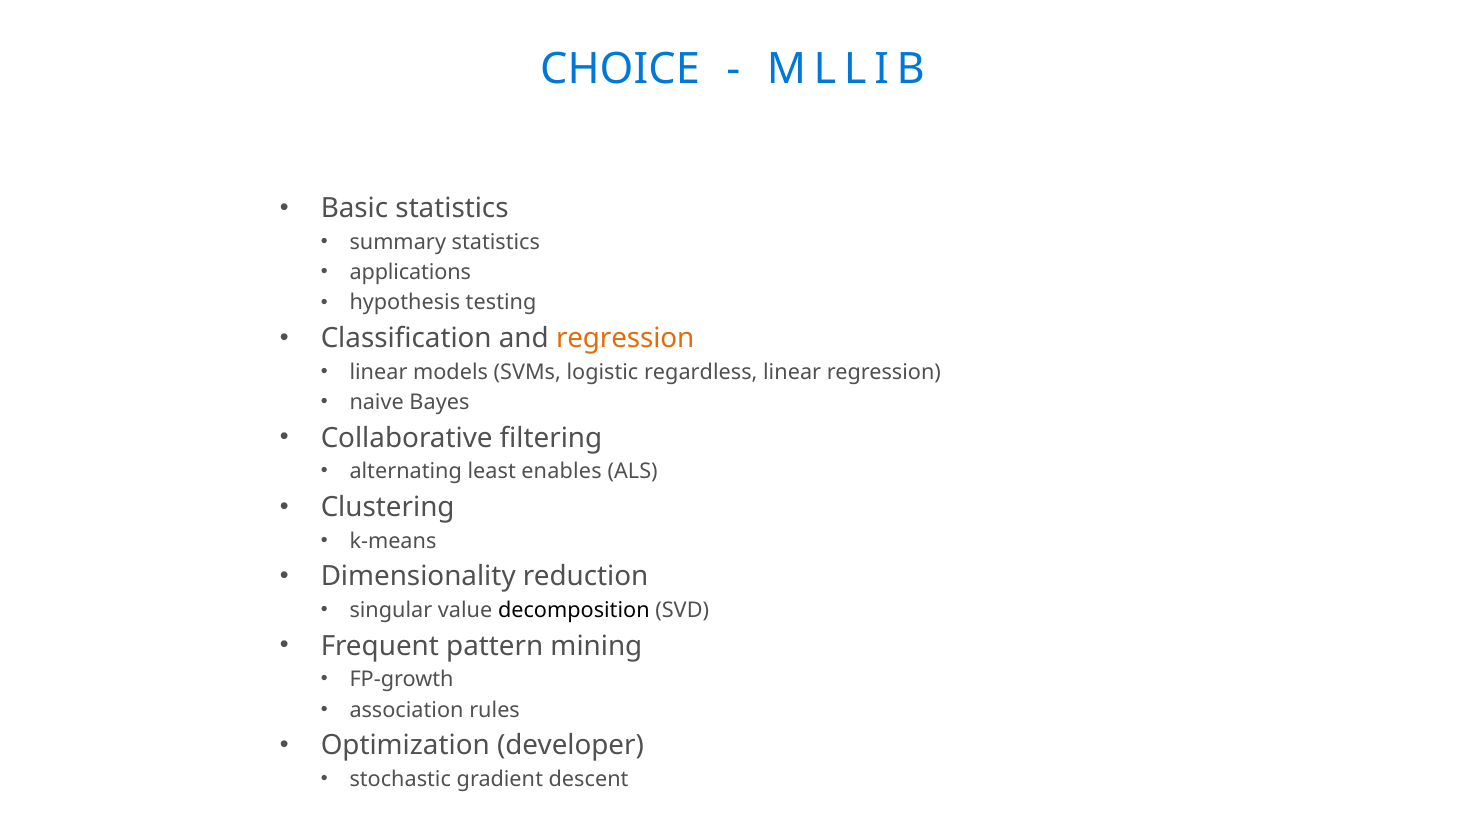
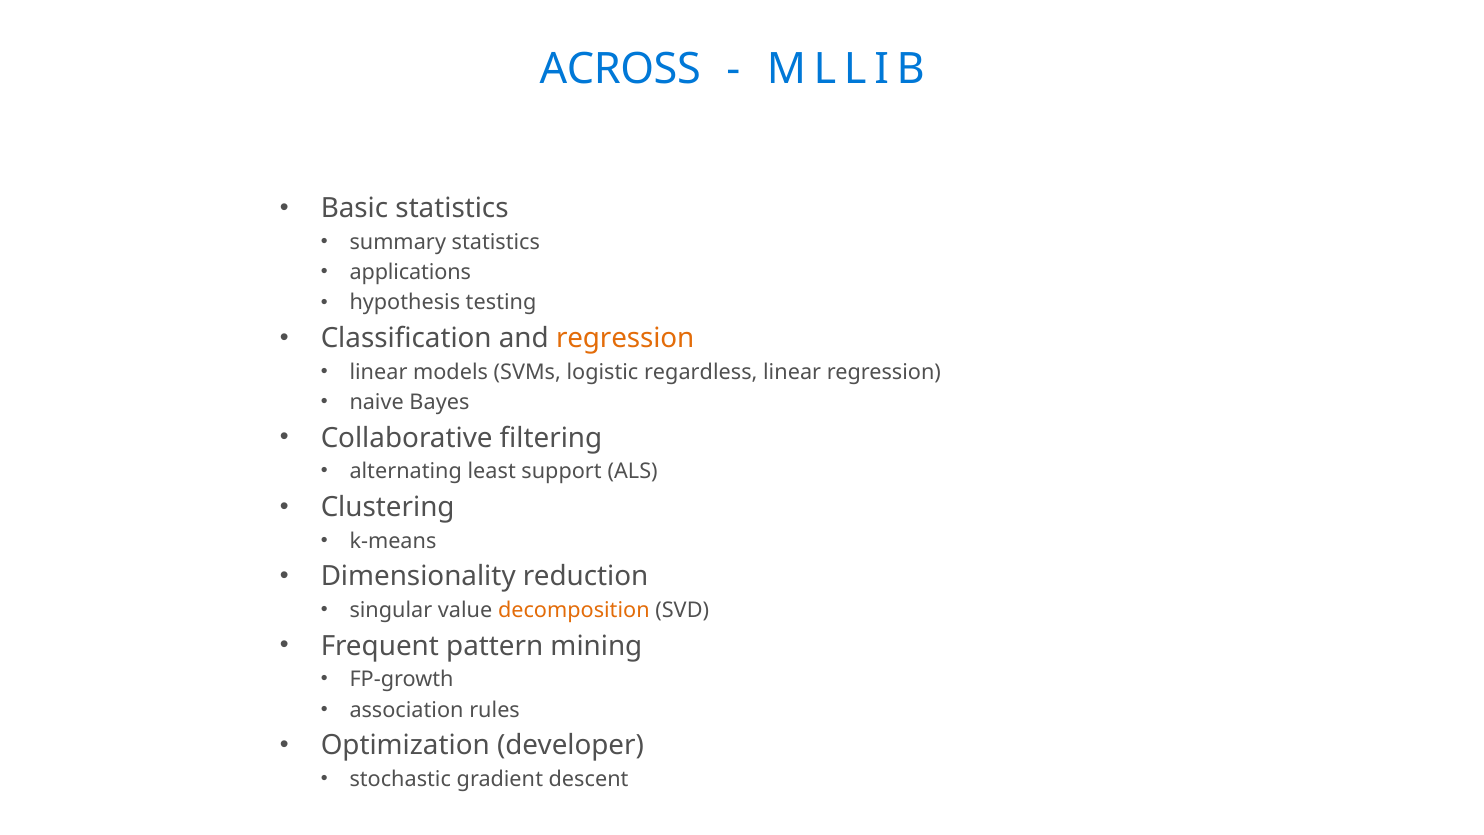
CHOICE: CHOICE -> ACROSS
enables: enables -> support
decomposition colour: black -> orange
